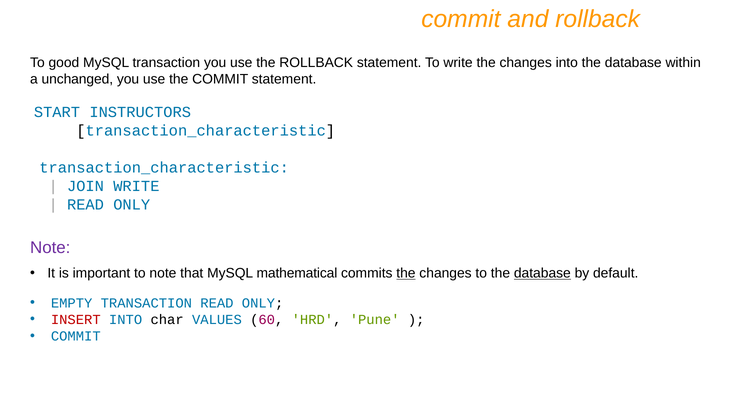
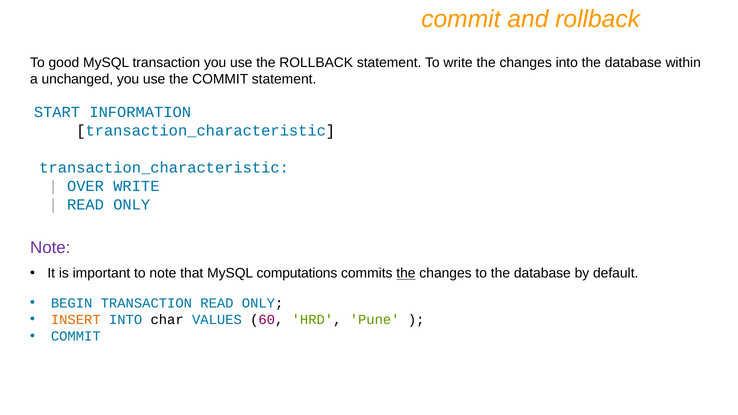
INSTRUCTORS: INSTRUCTORS -> INFORMATION
JOIN: JOIN -> OVER
mathematical: mathematical -> computations
database at (542, 273) underline: present -> none
EMPTY: EMPTY -> BEGIN
INSERT colour: red -> orange
